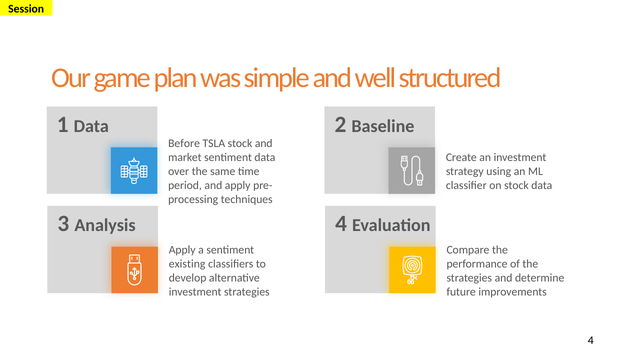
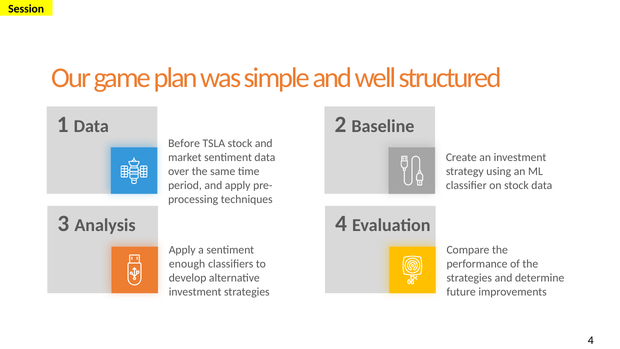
existing: existing -> enough
